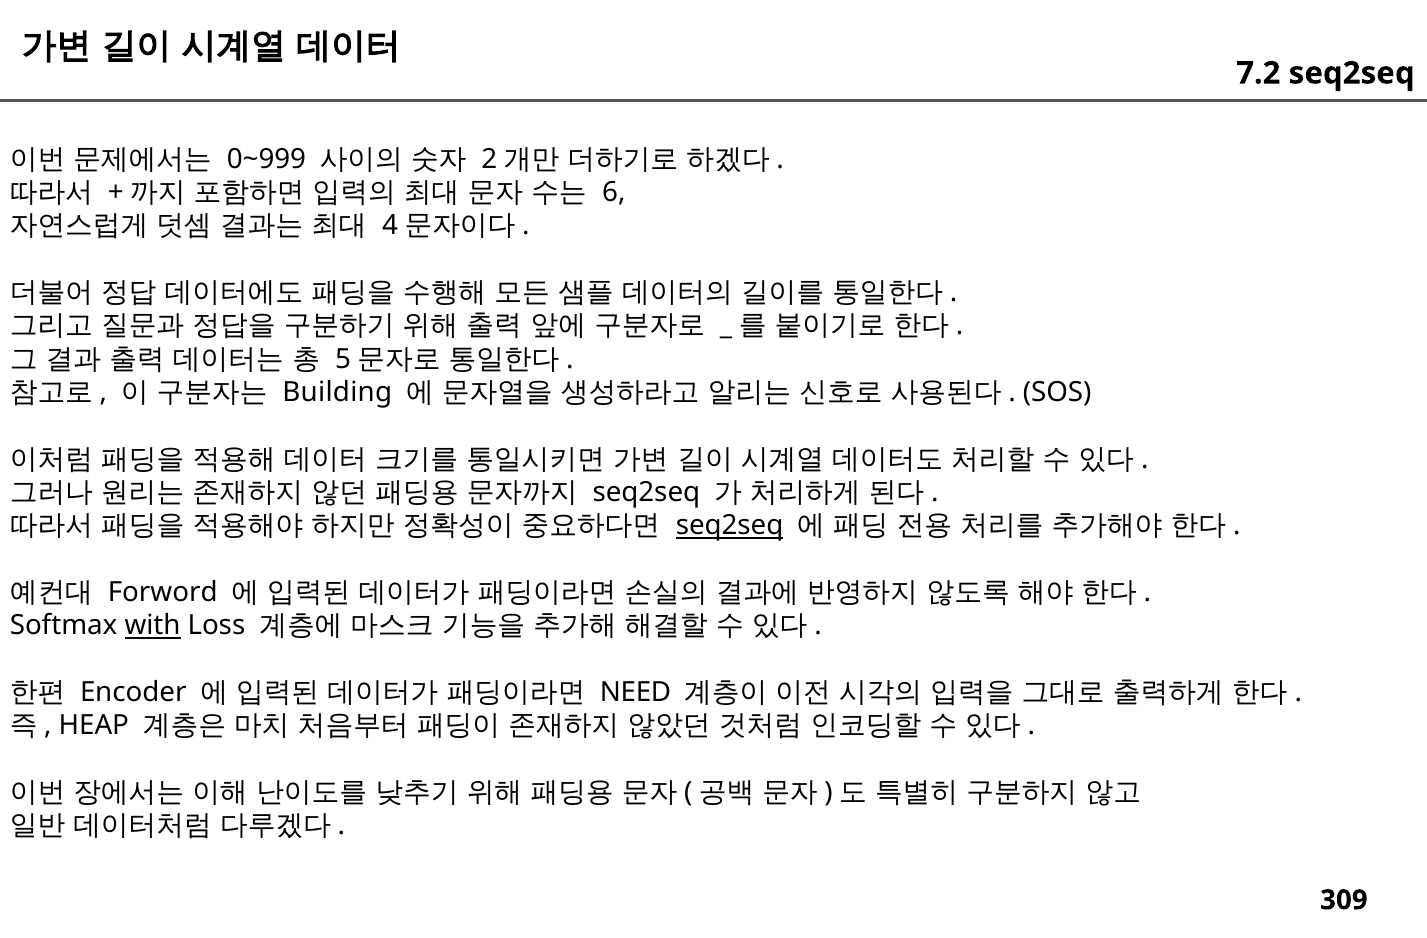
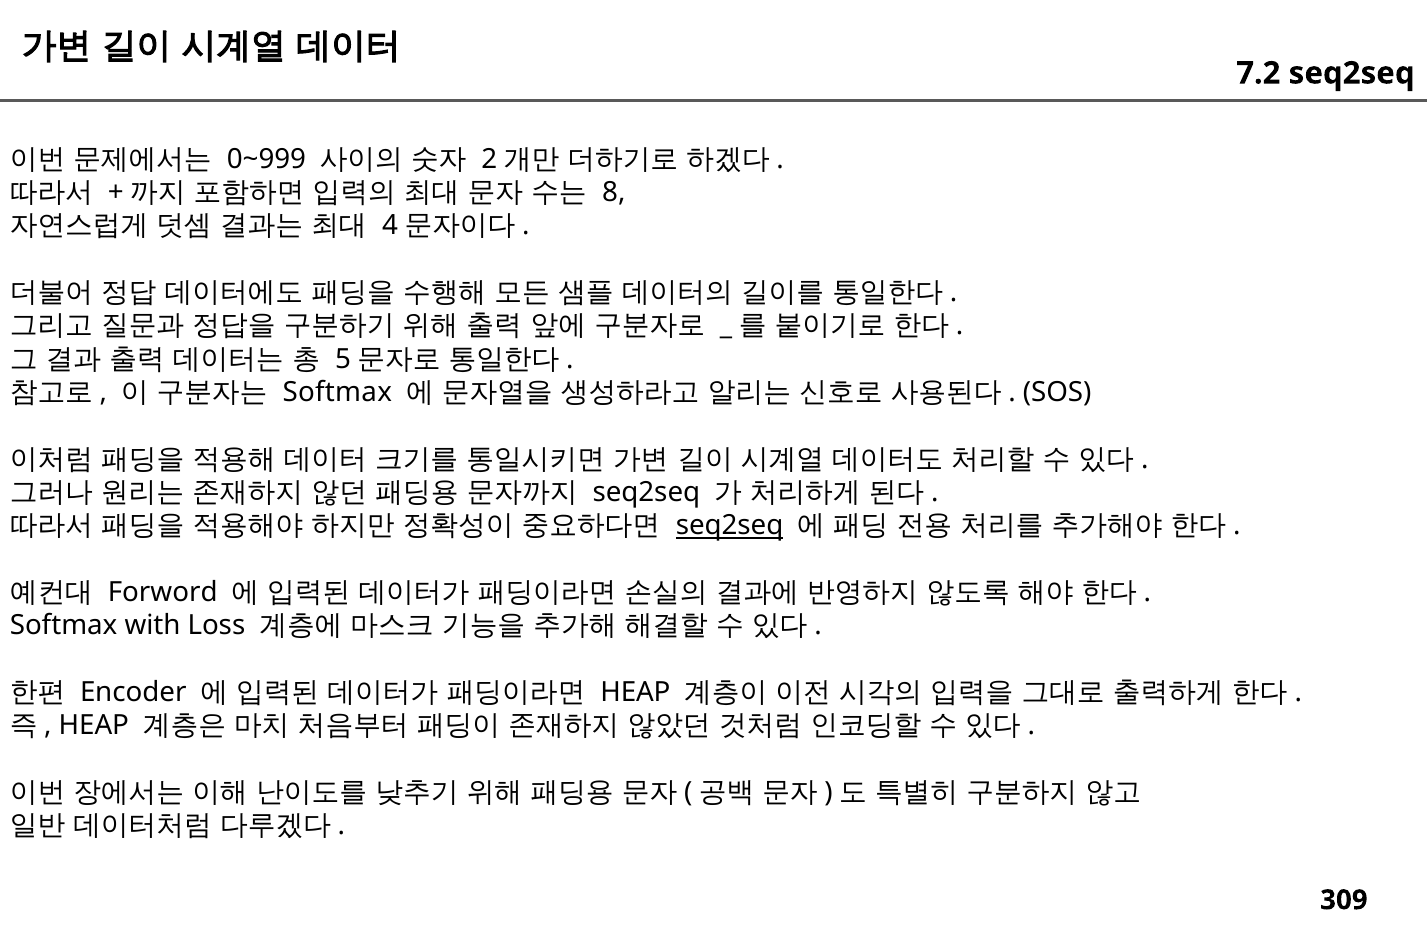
6: 6 -> 8
Building at (337, 392): Building -> Softmax
with underline: present -> none
NEED at (635, 692): NEED -> HEAP
